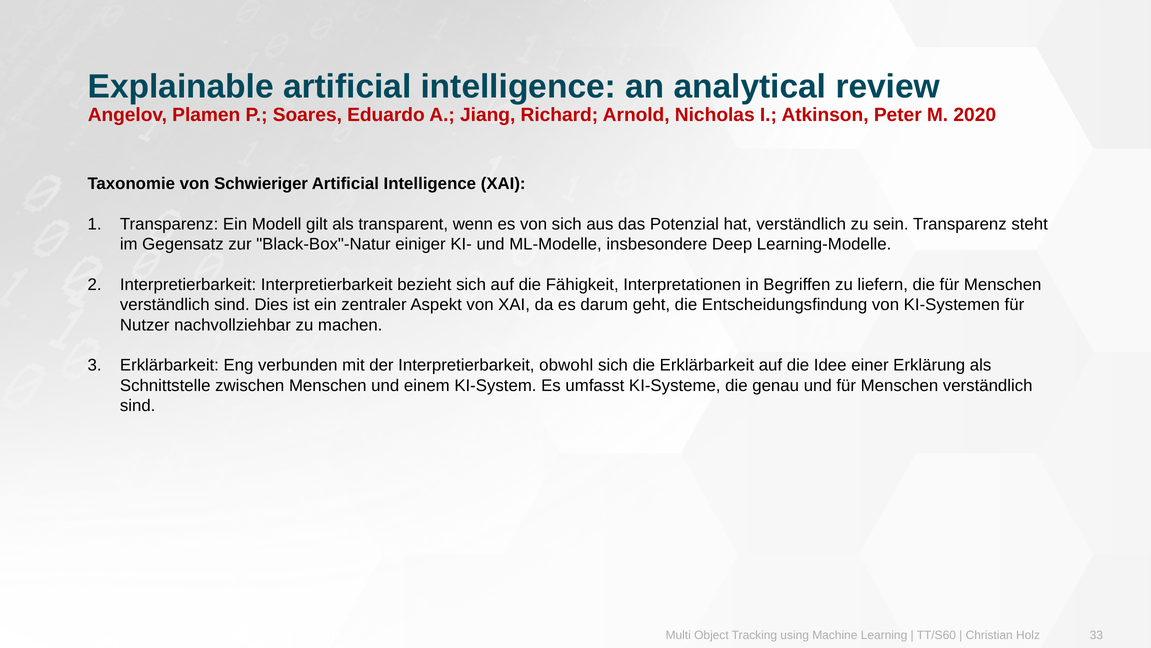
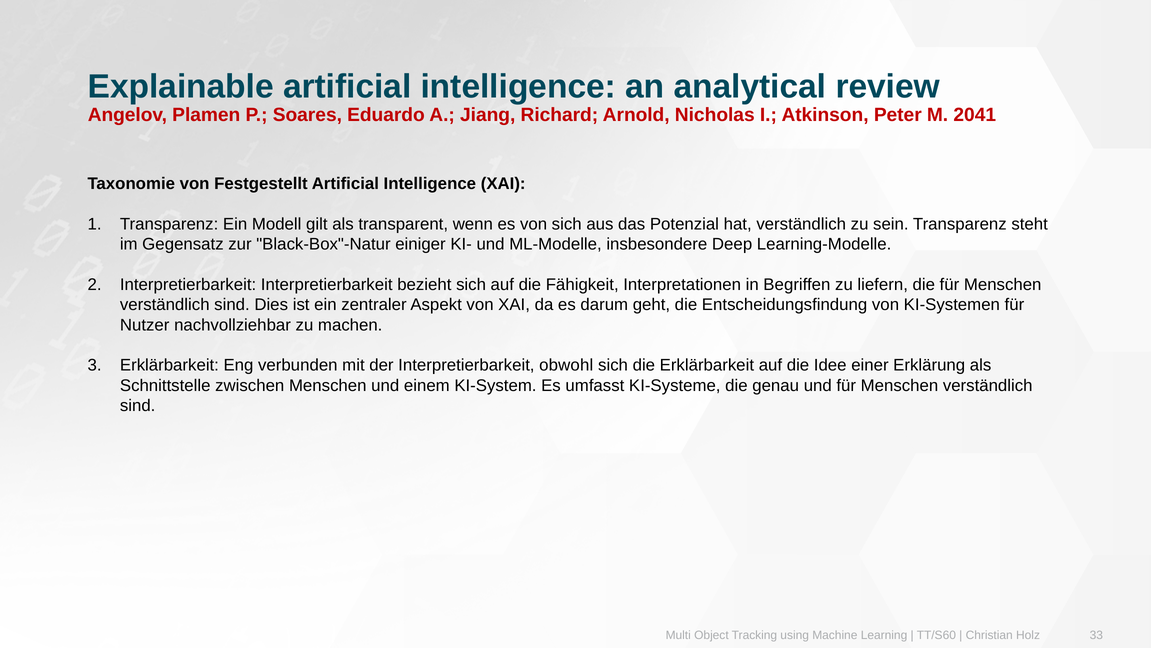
2020: 2020 -> 2041
Schwieriger: Schwieriger -> Festgestellt
